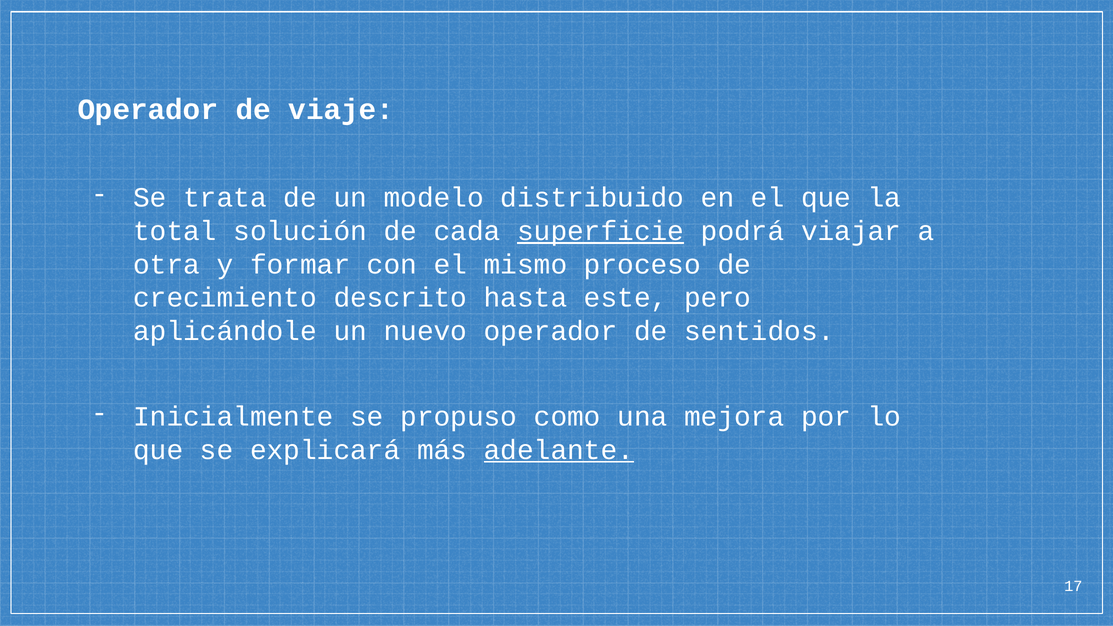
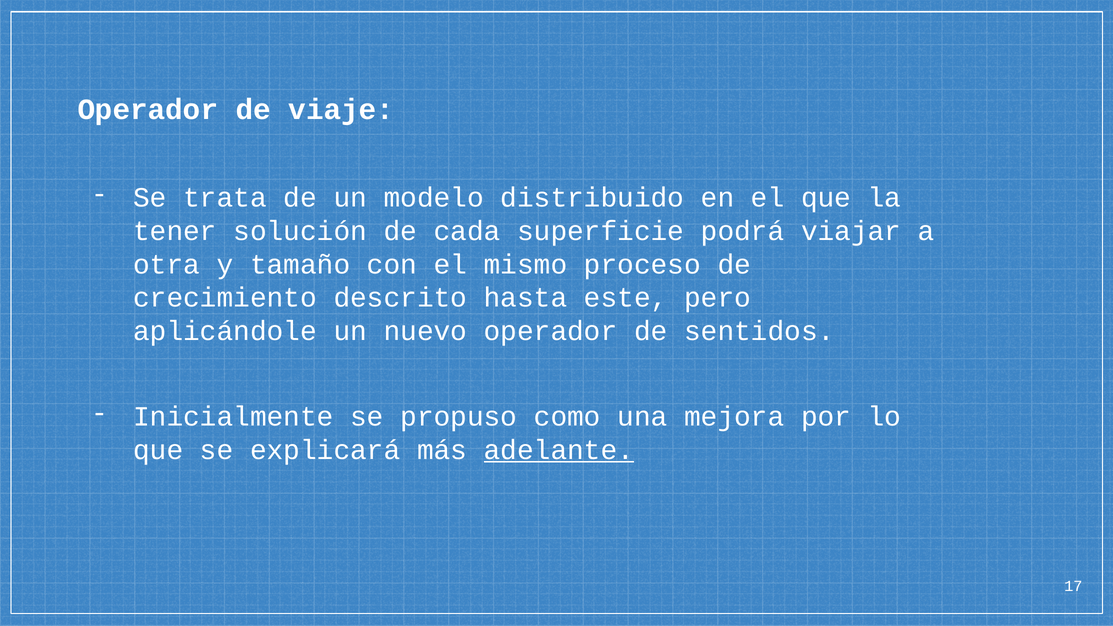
total: total -> tener
superficie underline: present -> none
formar: formar -> tamaño
